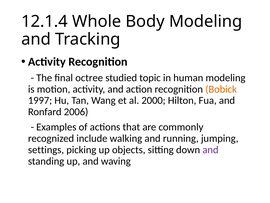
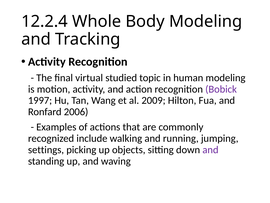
12.1.4: 12.1.4 -> 12.2.4
octree: octree -> virtual
Bobick colour: orange -> purple
2000: 2000 -> 2009
